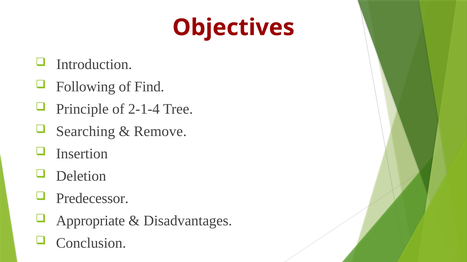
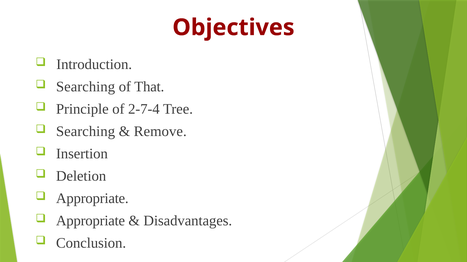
Following at (86, 87): Following -> Searching
Find: Find -> That
2-1-4: 2-1-4 -> 2-7-4
Predecessor at (92, 199): Predecessor -> Appropriate
